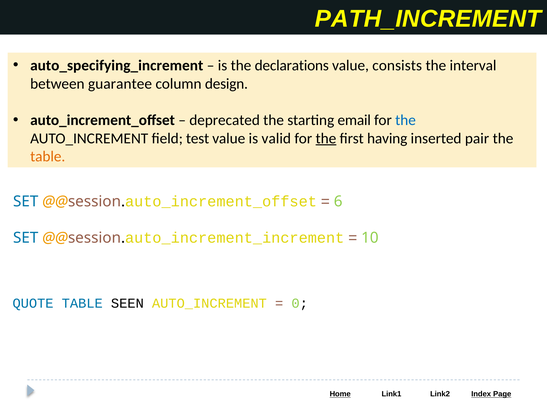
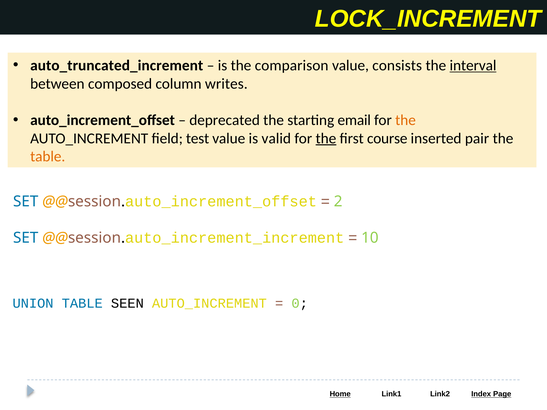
PATH_INCREMENT: PATH_INCREMENT -> LOCK_INCREMENT
auto_specifying_increment: auto_specifying_increment -> auto_truncated_increment
declarations: declarations -> comparison
interval underline: none -> present
guarantee: guarantee -> composed
design: design -> writes
the at (406, 120) colour: blue -> orange
having: having -> course
6: 6 -> 2
QUOTE: QUOTE -> UNION
